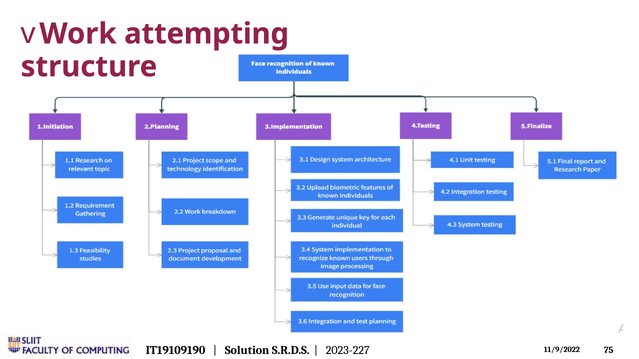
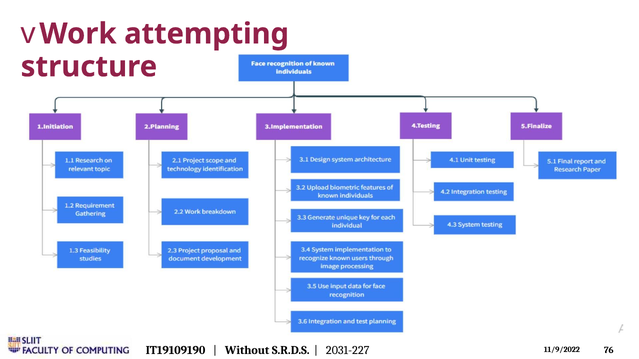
Solution: Solution -> Without
2023-227: 2023-227 -> 2031-227
75: 75 -> 76
